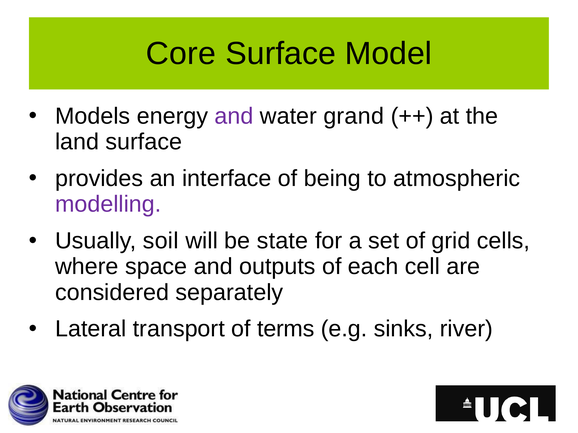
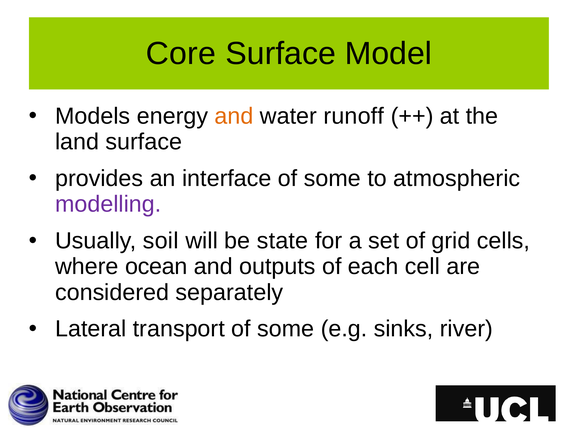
and at (234, 116) colour: purple -> orange
grand: grand -> runoff
interface of being: being -> some
space: space -> ocean
transport of terms: terms -> some
